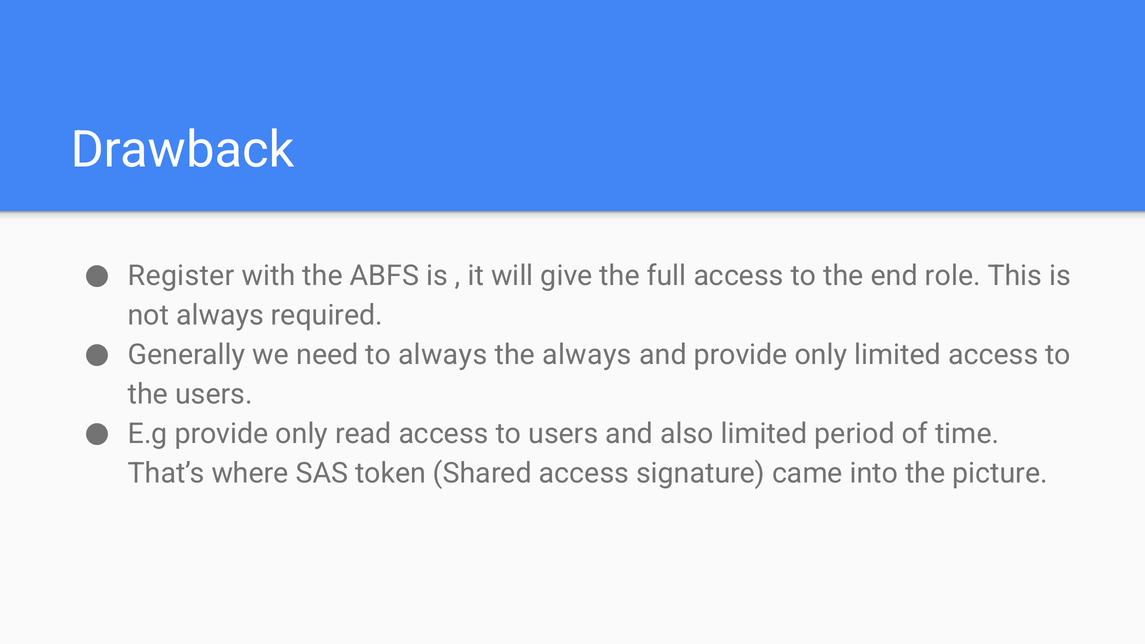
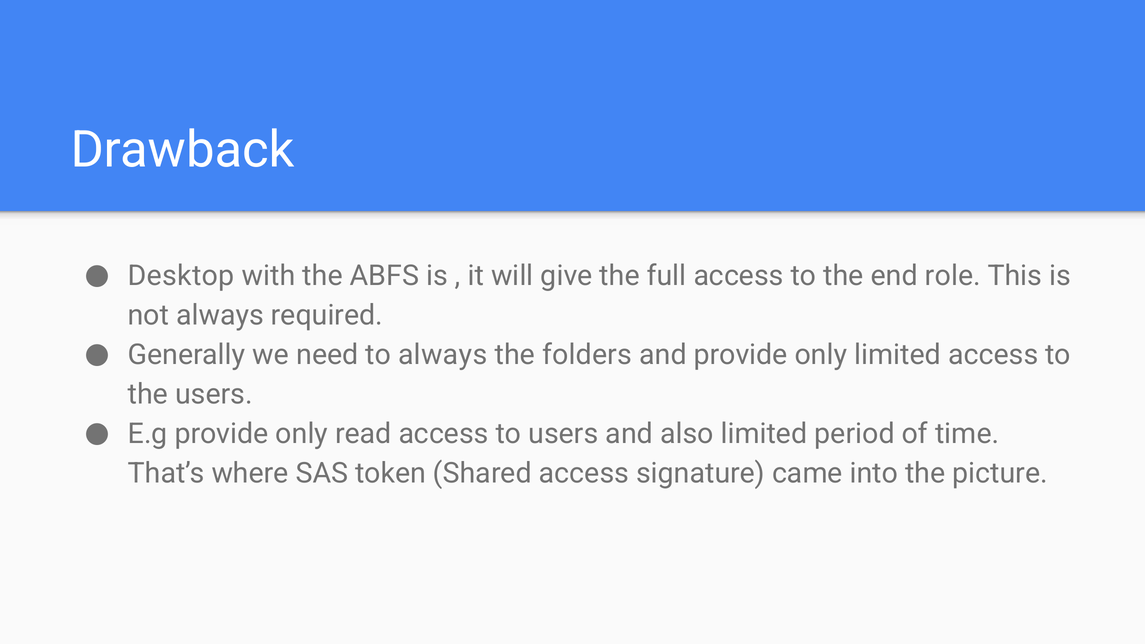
Register: Register -> Desktop
the always: always -> folders
